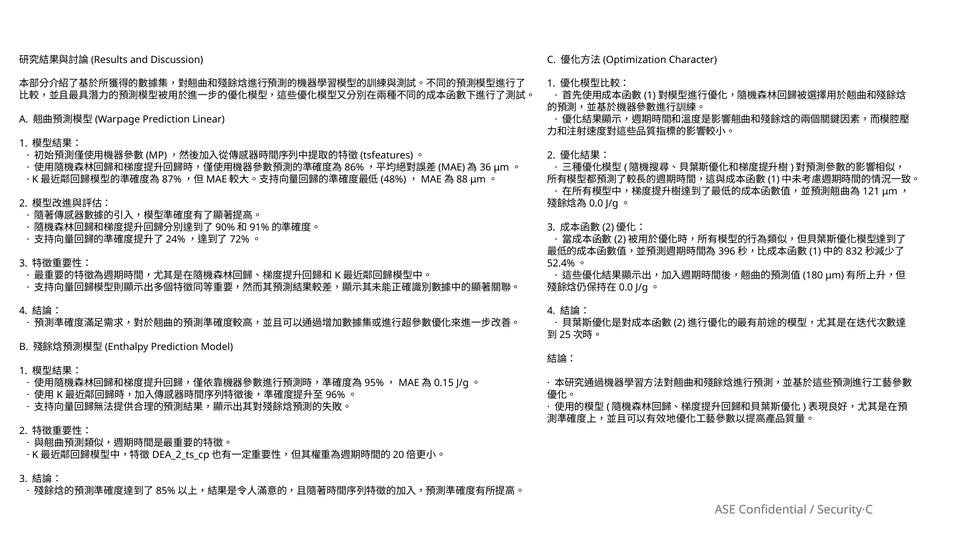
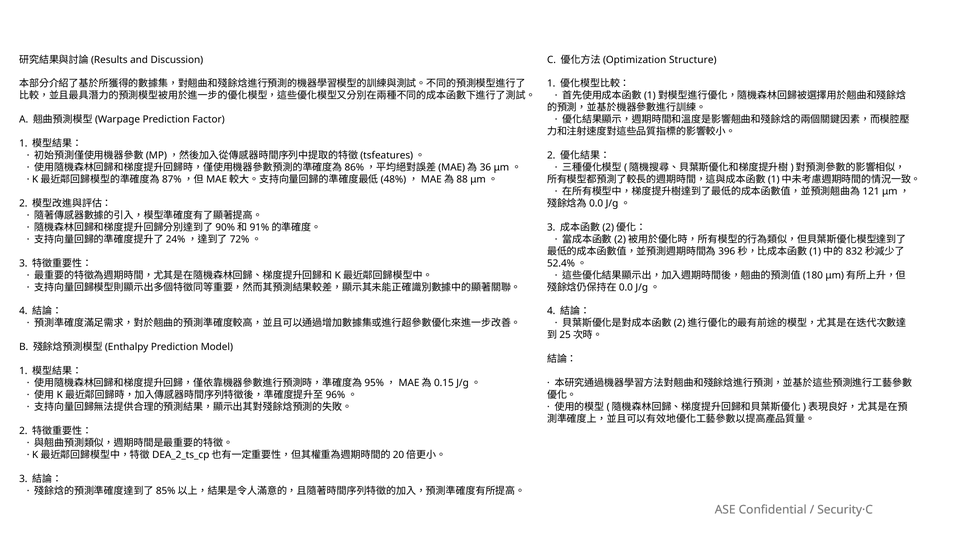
Character: Character -> Structure
Linear: Linear -> Factor
